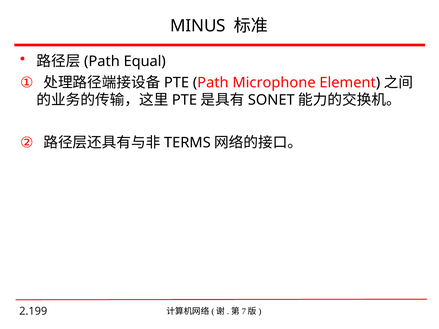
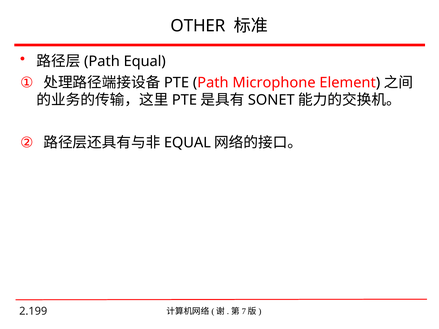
MINUS: MINUS -> OTHER
TERMS at (187, 143): TERMS -> EQUAL
